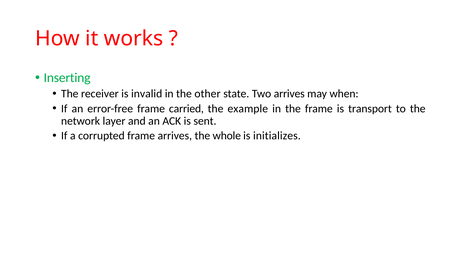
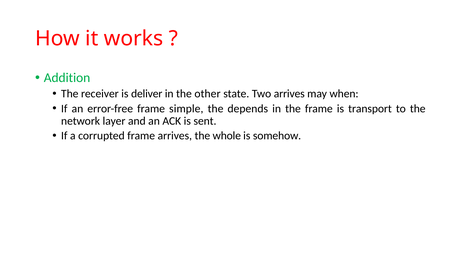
Inserting: Inserting -> Addition
invalid: invalid -> deliver
carried: carried -> simple
example: example -> depends
initializes: initializes -> somehow
